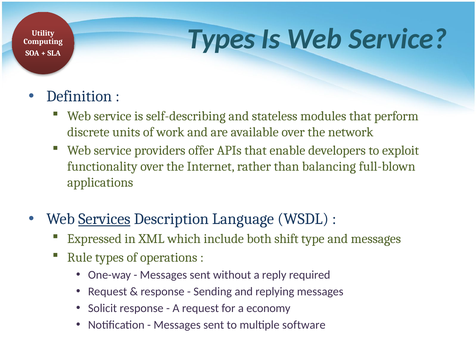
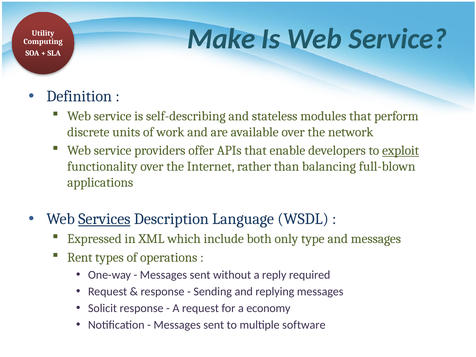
Types at (221, 39): Types -> Make
exploit underline: none -> present
shift: shift -> only
Rule: Rule -> Rent
